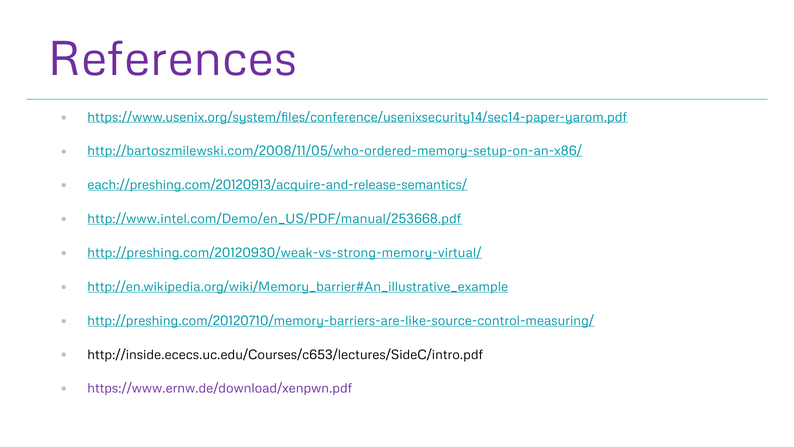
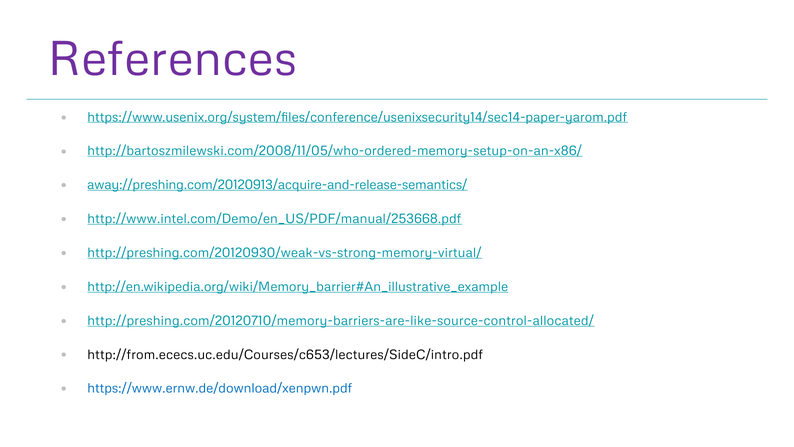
each://preshing.com/20120913/acquire-and-release-semantics/: each://preshing.com/20120913/acquire-and-release-semantics/ -> away://preshing.com/20120913/acquire-and-release-semantics/
http://preshing.com/20120710/memory-barriers-are-like-source-control-measuring/: http://preshing.com/20120710/memory-barriers-are-like-source-control-measuring/ -> http://preshing.com/20120710/memory-barriers-are-like-source-control-allocated/
http://inside.ececs.uc.edu/Courses/c653/lectures/SideC/intro.pdf: http://inside.ececs.uc.edu/Courses/c653/lectures/SideC/intro.pdf -> http://from.ececs.uc.edu/Courses/c653/lectures/SideC/intro.pdf
https://www.ernw.de/download/xenpwn.pdf colour: purple -> blue
